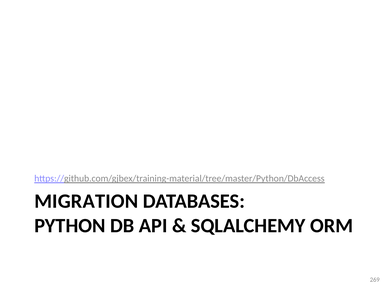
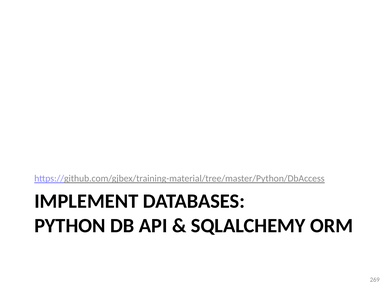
MIGRATION: MIGRATION -> IMPLEMENT
